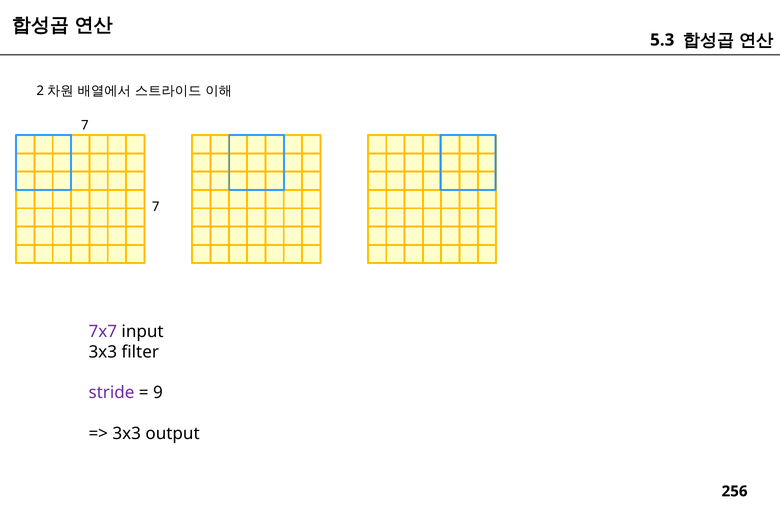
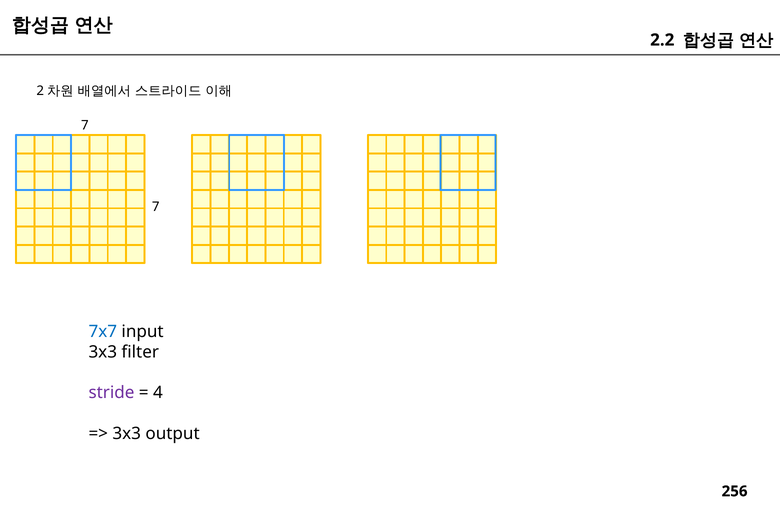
5.3: 5.3 -> 2.2
7x7 colour: purple -> blue
9: 9 -> 4
